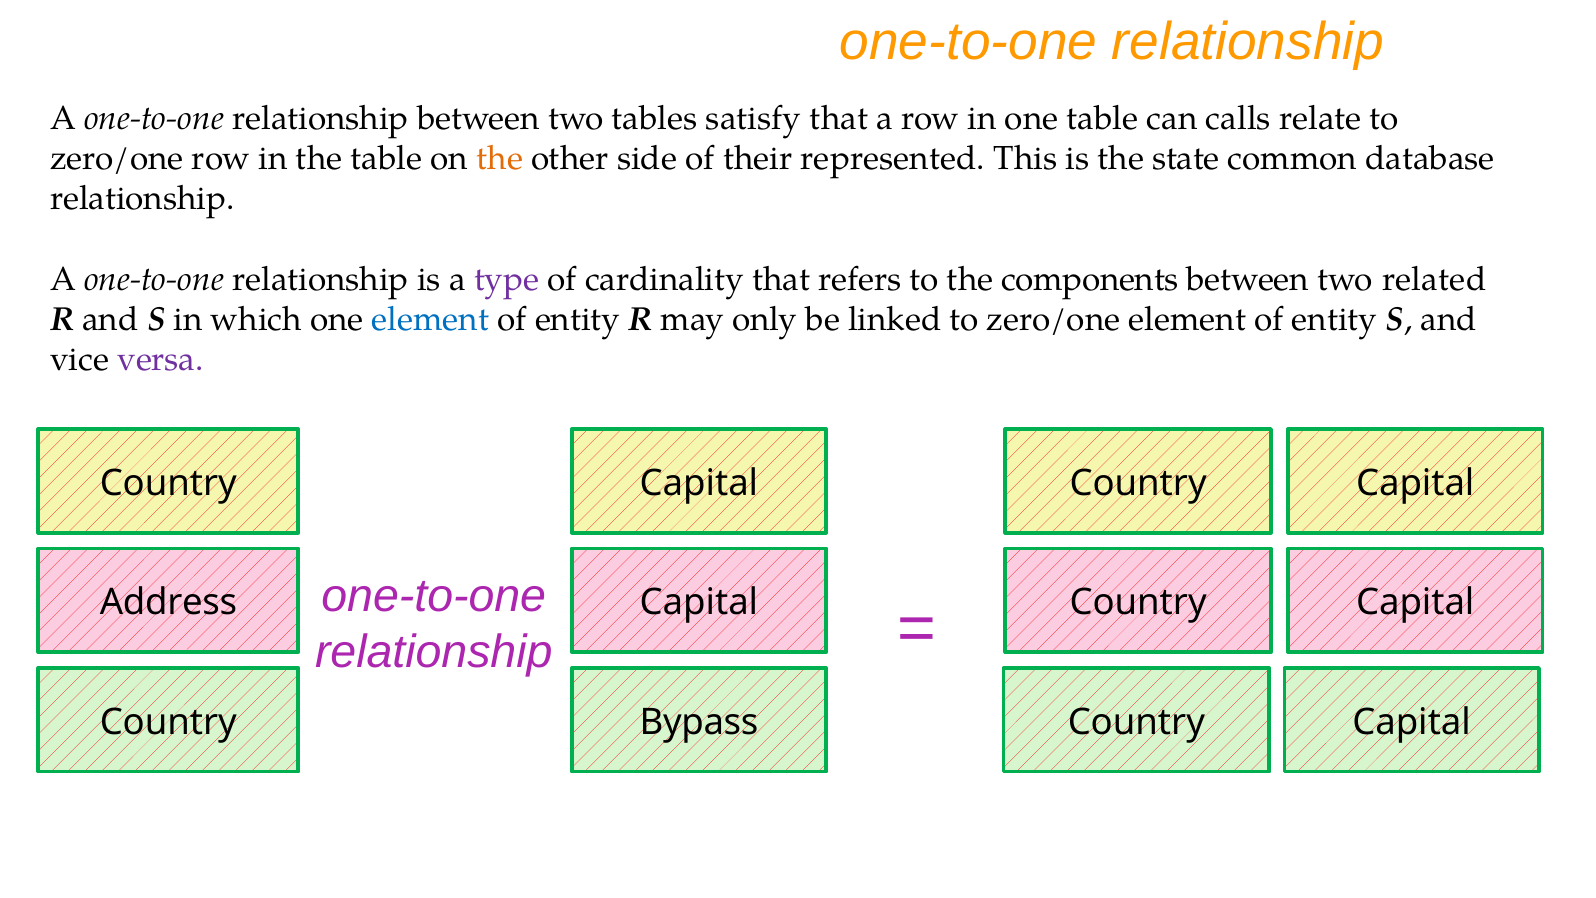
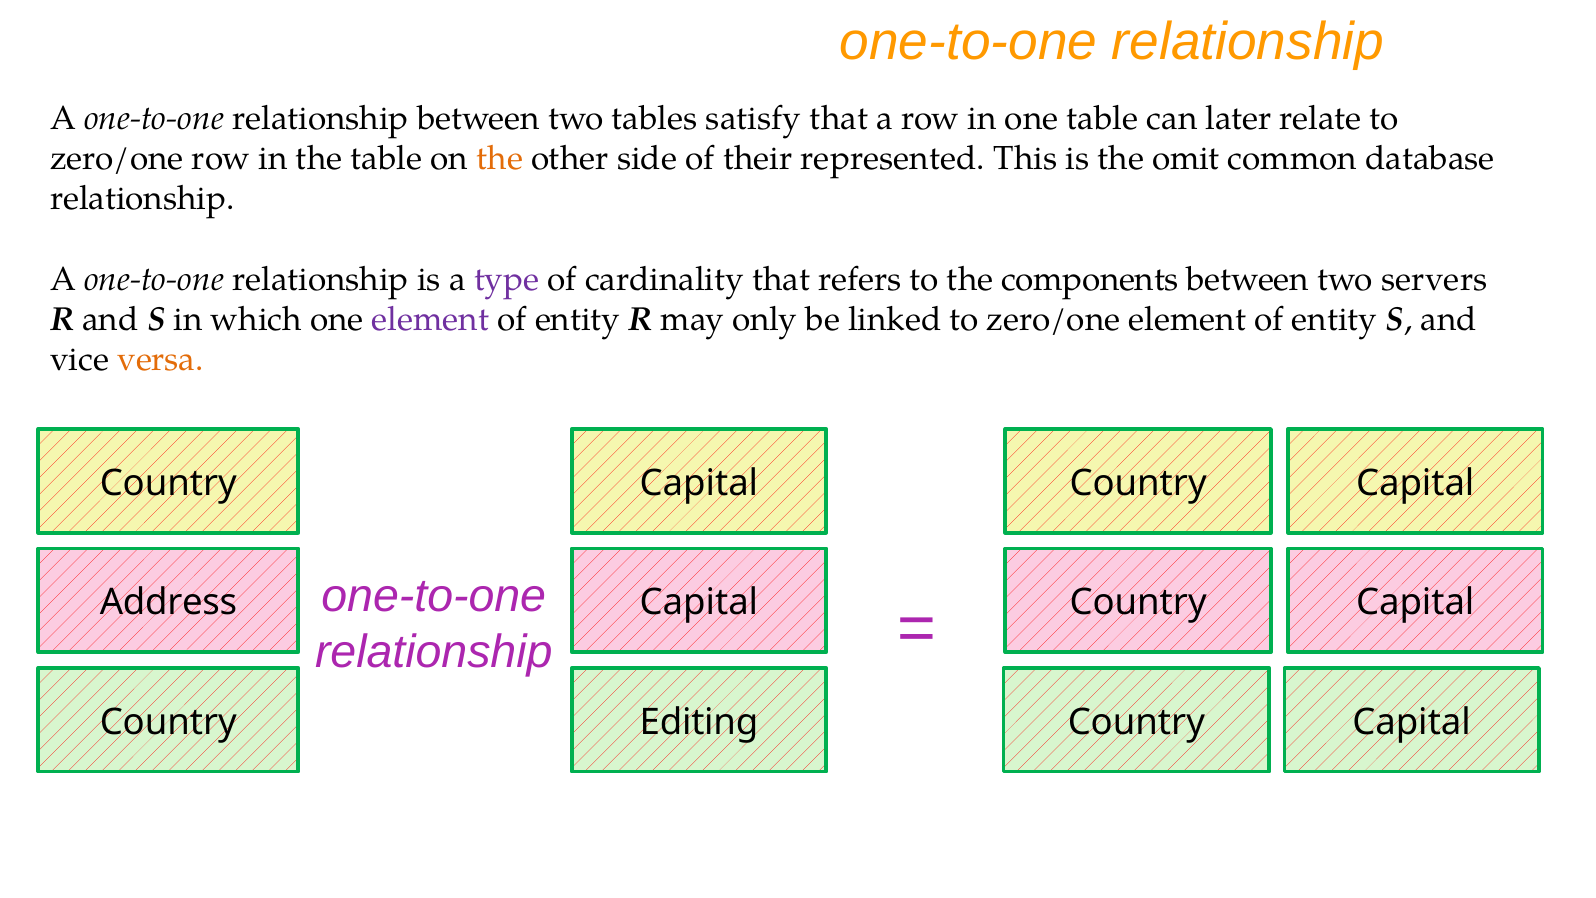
calls: calls -> later
state: state -> omit
related: related -> servers
element at (430, 319) colour: blue -> purple
versa colour: purple -> orange
Bypass: Bypass -> Editing
